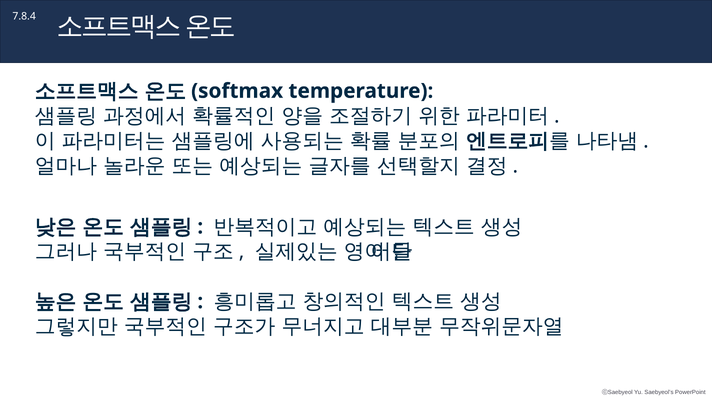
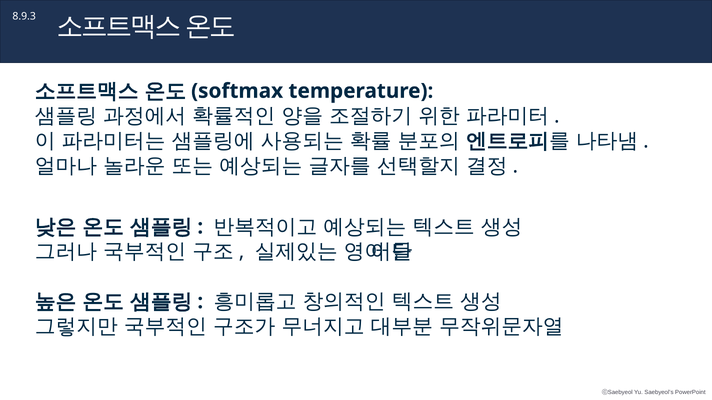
7.8.4: 7.8.4 -> 8.9.3
